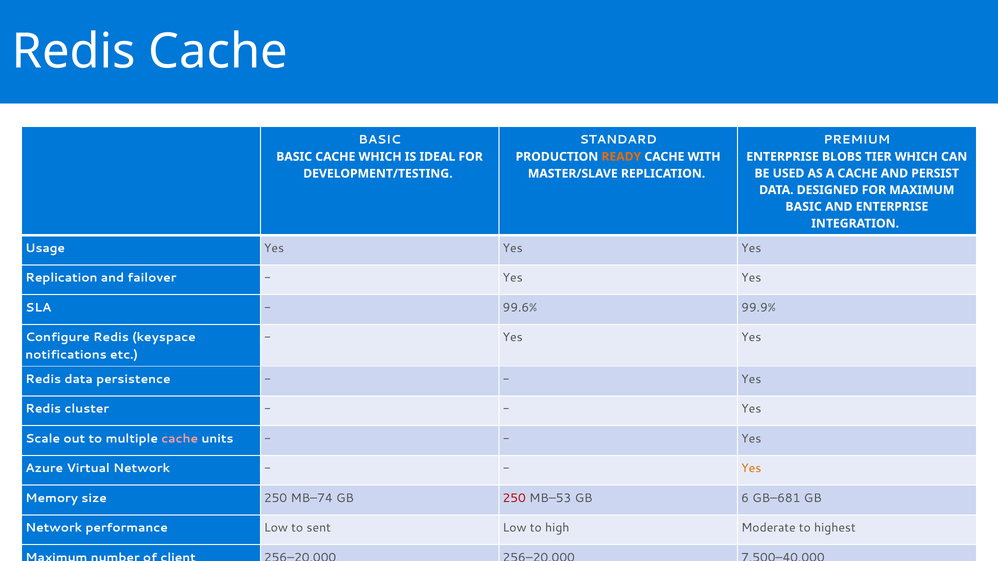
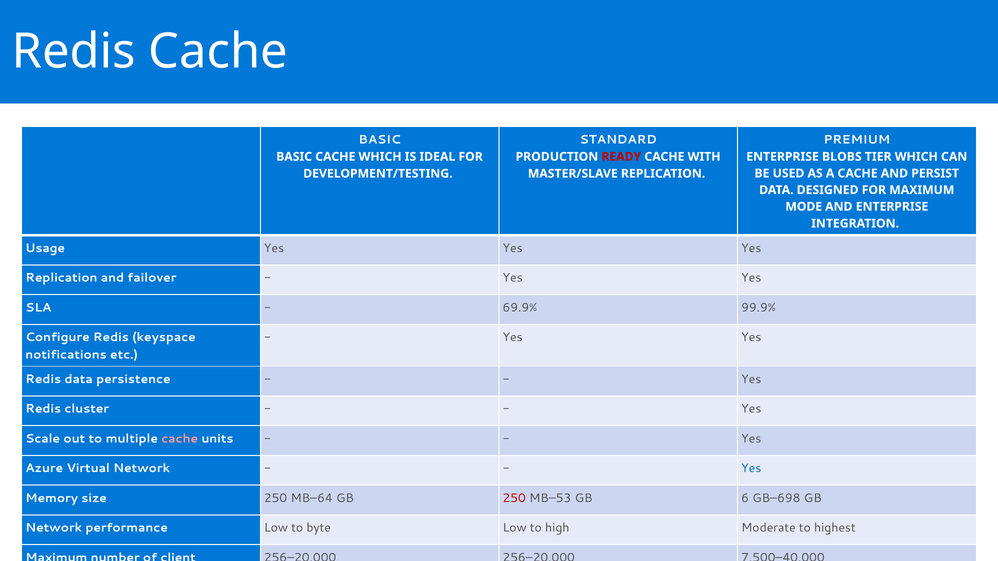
READY colour: orange -> red
BASIC at (804, 207): BASIC -> MODE
99.6%: 99.6% -> 69.9%
Yes at (751, 469) colour: orange -> blue
MB–74: MB–74 -> MB–64
GB–681: GB–681 -> GB–698
sent: sent -> byte
